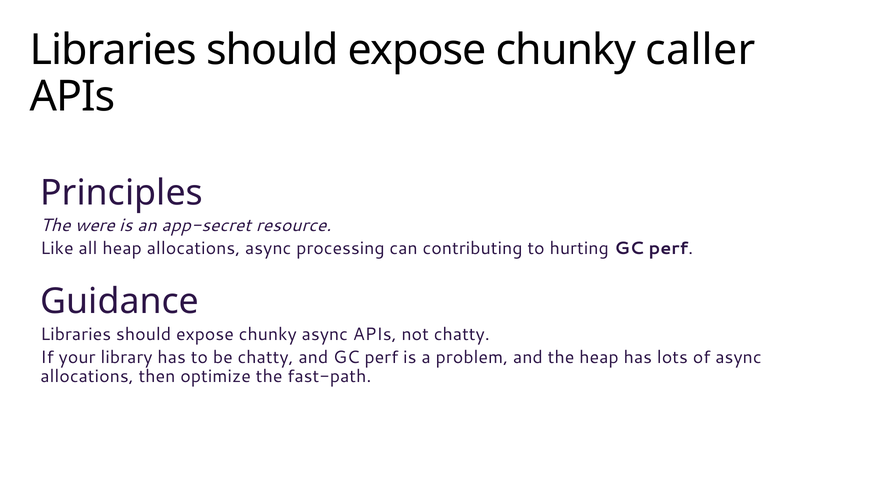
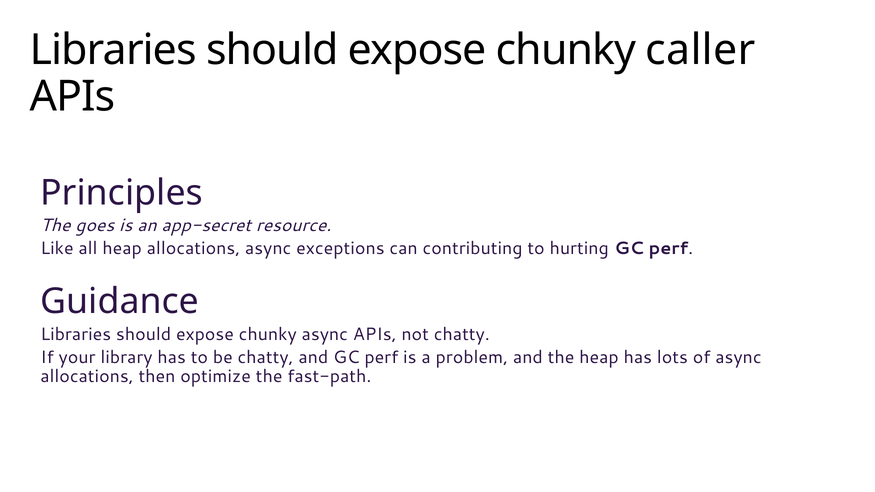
were: were -> goes
processing: processing -> exceptions
